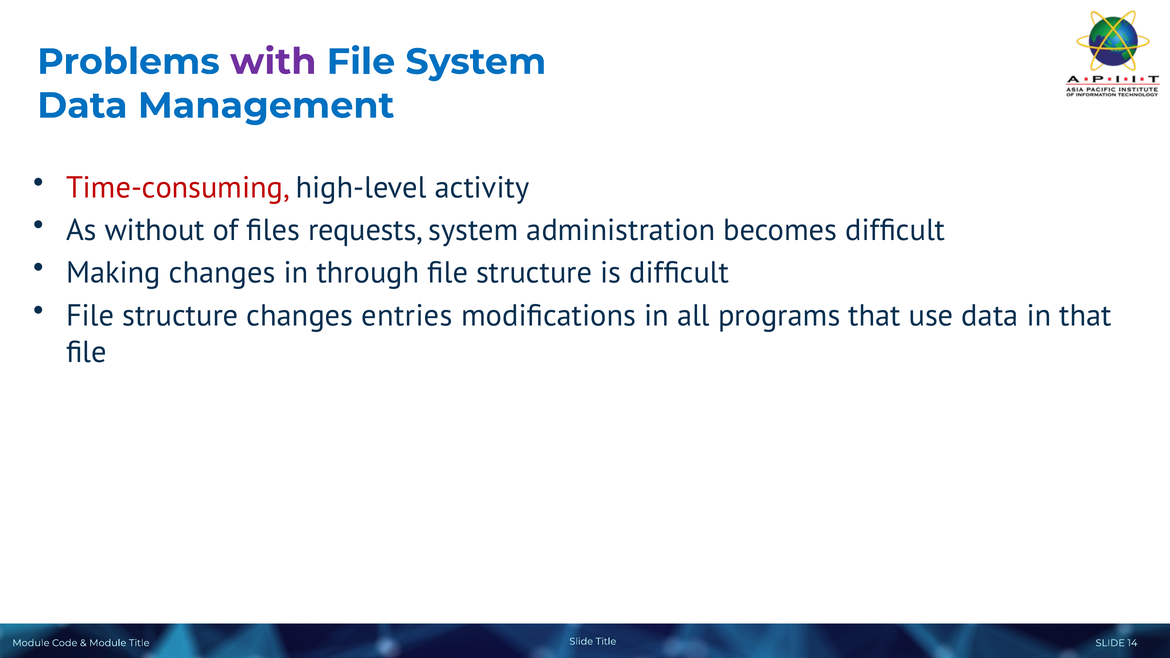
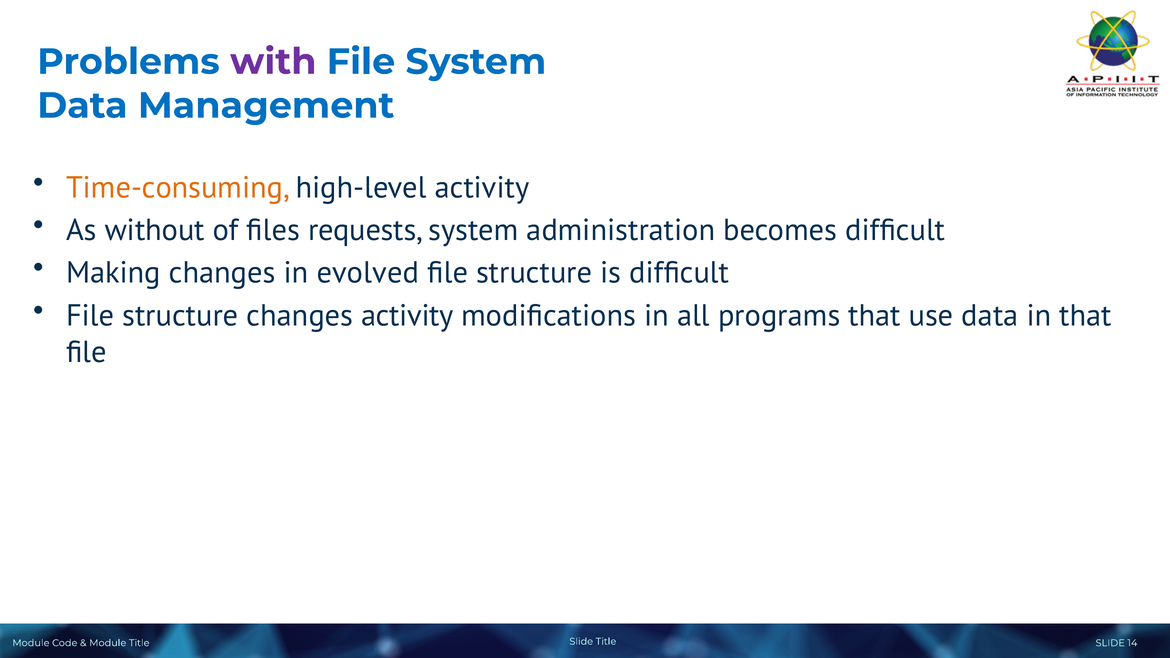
Time-consuming colour: red -> orange
through: through -> evolved
changes entries: entries -> activity
